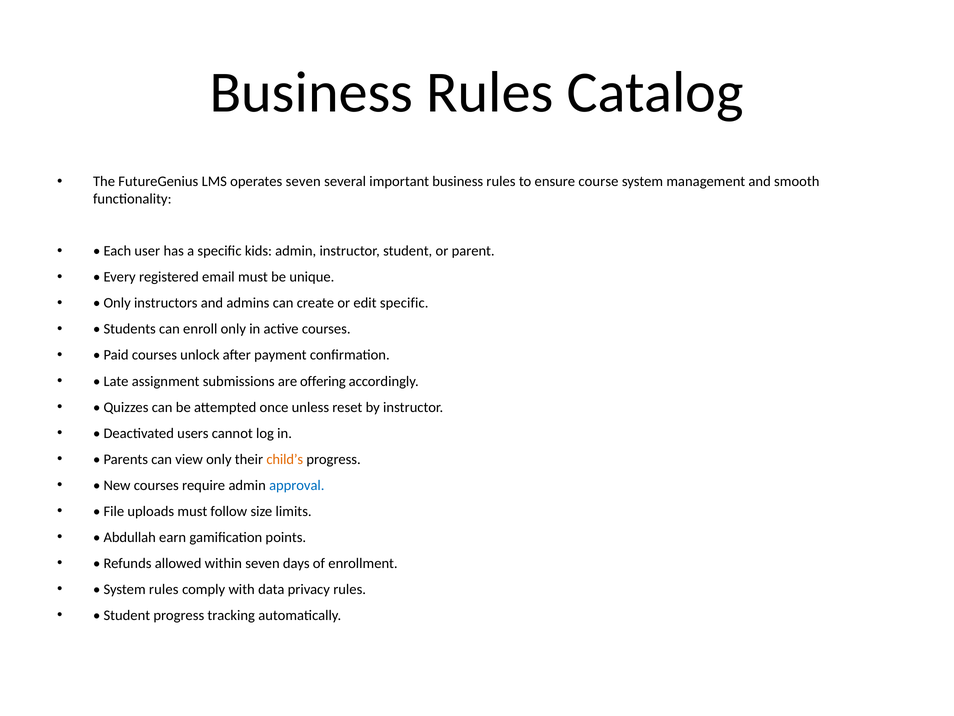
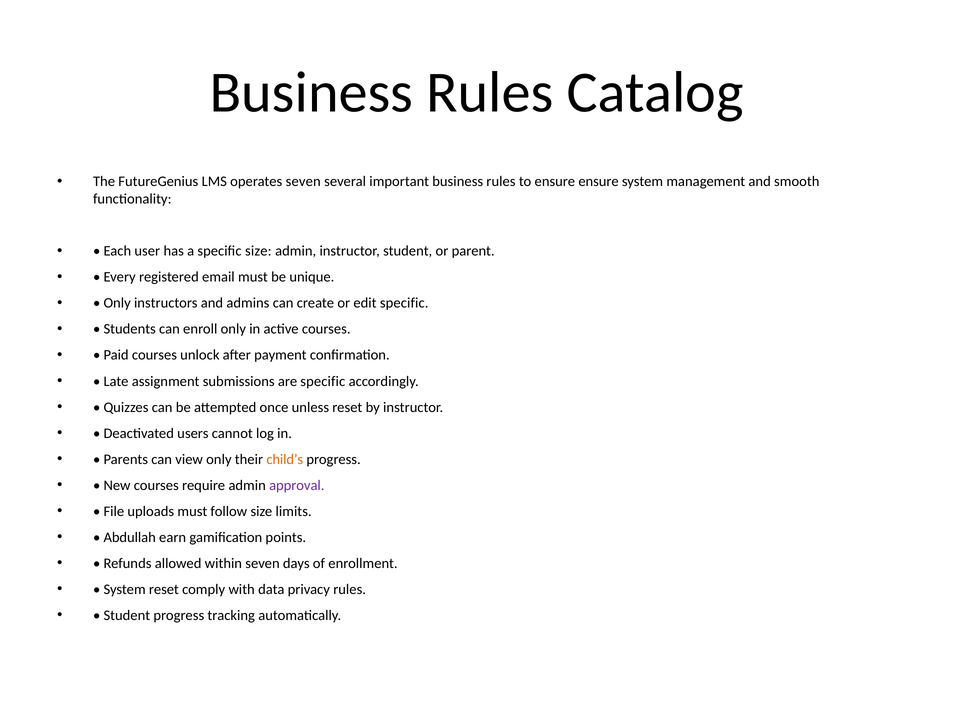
ensure course: course -> ensure
specific kids: kids -> size
are offering: offering -> specific
approval colour: blue -> purple
System rules: rules -> reset
